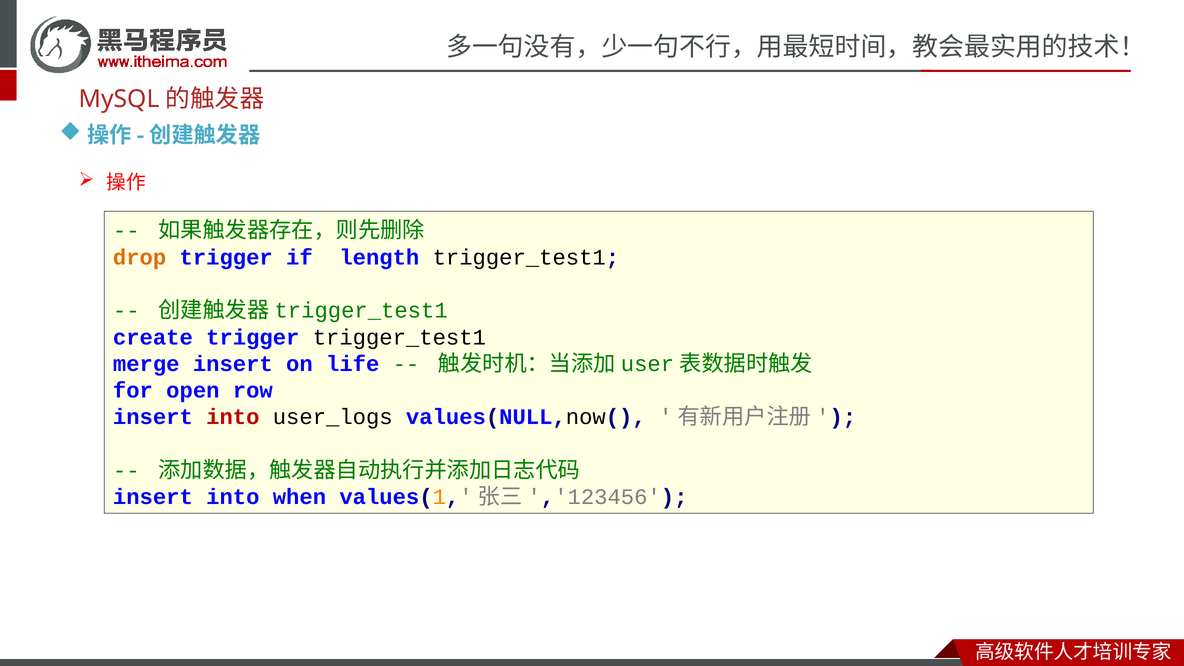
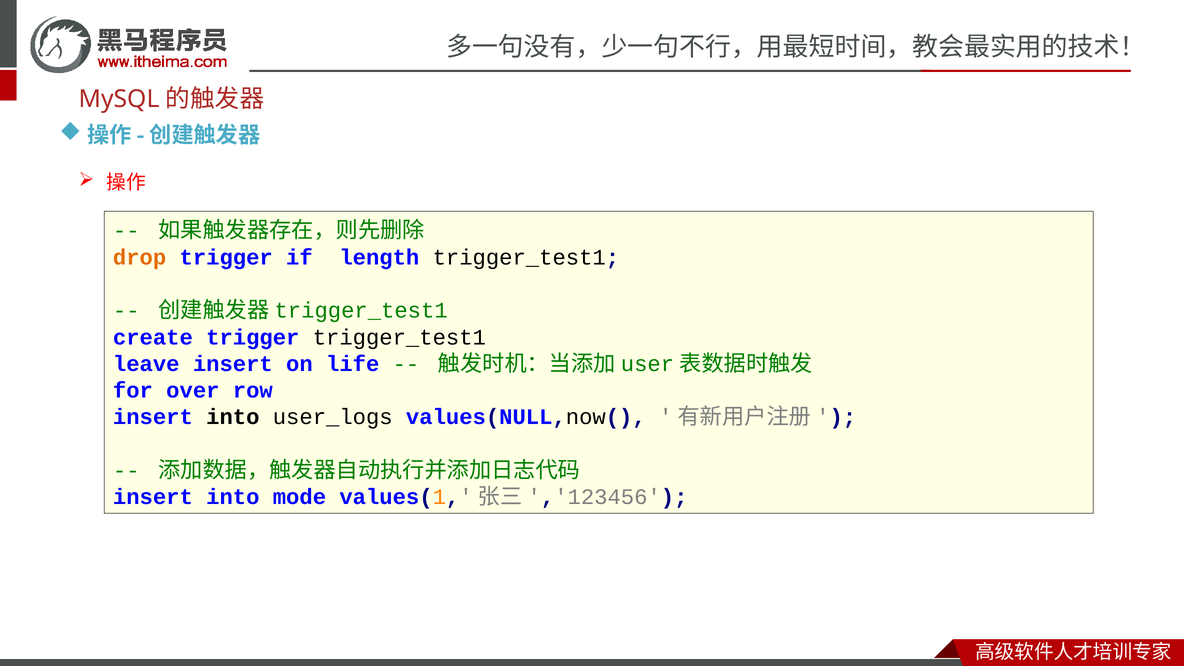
merge: merge -> leave
open: open -> over
into at (233, 417) colour: red -> black
when: when -> mode
